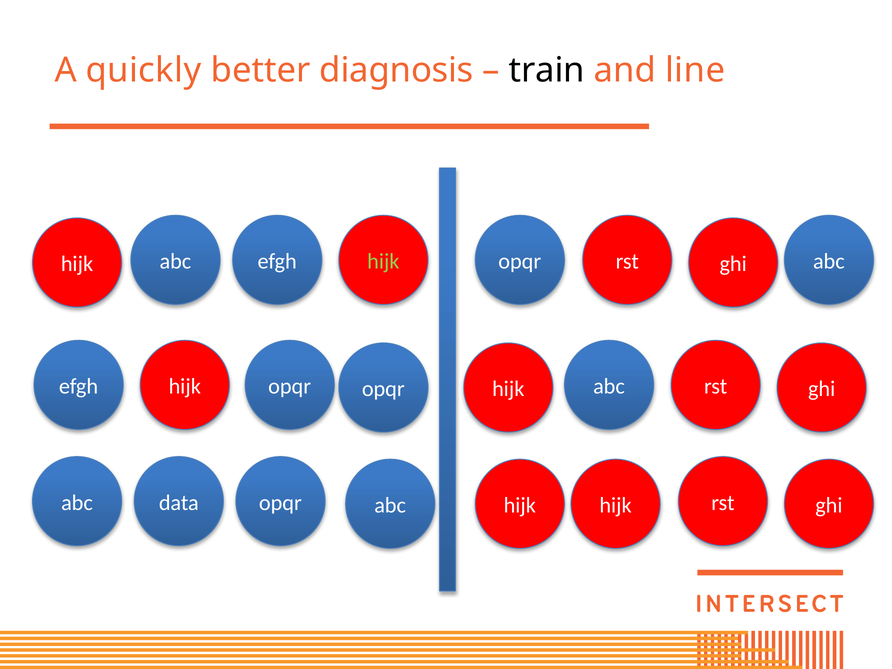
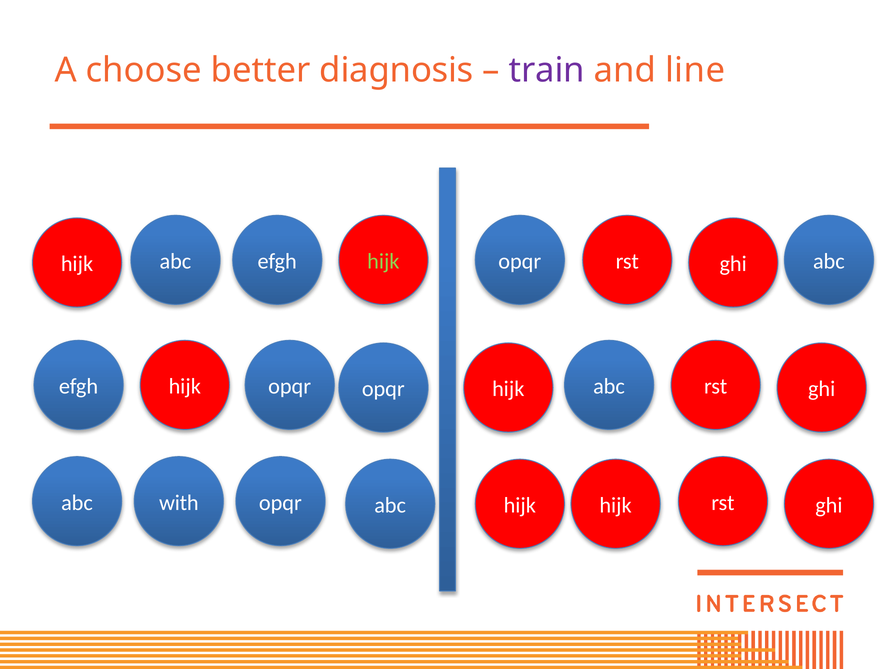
quickly: quickly -> choose
train colour: black -> purple
data: data -> with
